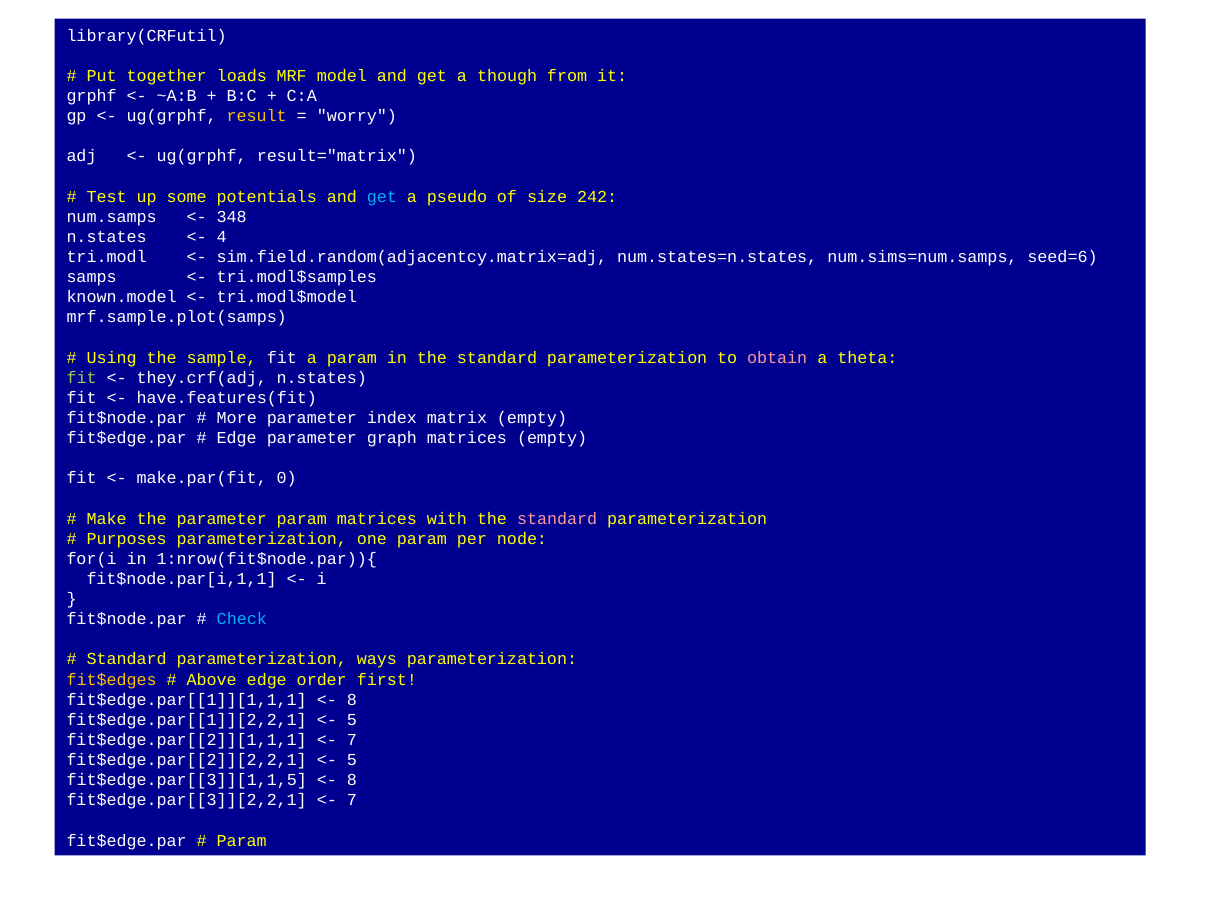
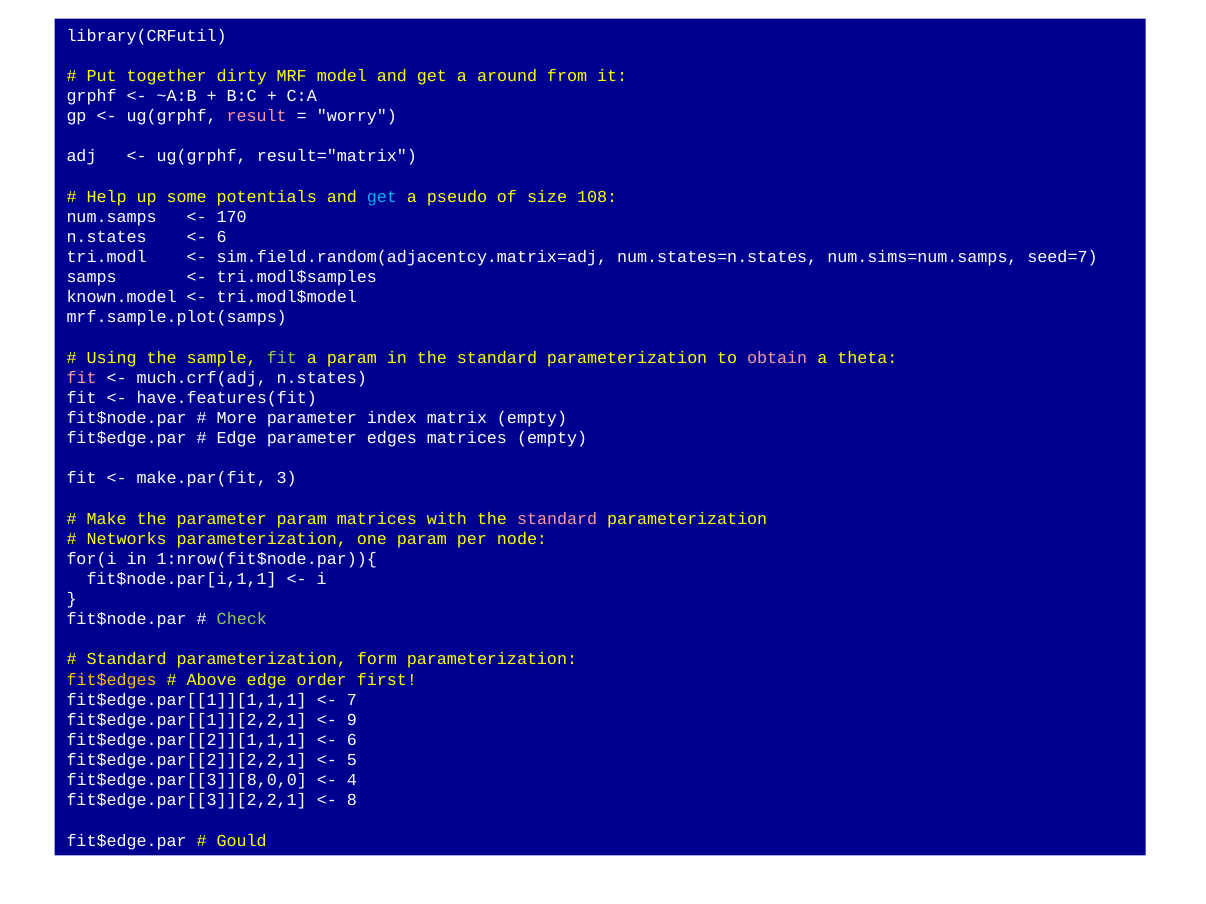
loads: loads -> dirty
though: though -> around
result colour: yellow -> pink
Test: Test -> Help
242: 242 -> 108
348: 348 -> 170
4 at (222, 237): 4 -> 6
seed=6: seed=6 -> seed=7
fit at (282, 358) colour: white -> light green
fit at (82, 378) colour: light green -> pink
they.crf(adj: they.crf(adj -> much.crf(adj
graph: graph -> edges
0: 0 -> 3
Purposes: Purposes -> Networks
Check colour: light blue -> light green
ways: ways -> form
8 at (352, 700): 8 -> 7
5 at (352, 720): 5 -> 9
7 at (352, 740): 7 -> 6
fit$edge.par[[3]][1,1,5: fit$edge.par[[3]][1,1,5 -> fit$edge.par[[3]][8,0,0
8 at (352, 781): 8 -> 4
7 at (352, 801): 7 -> 8
Param at (242, 841): Param -> Gould
